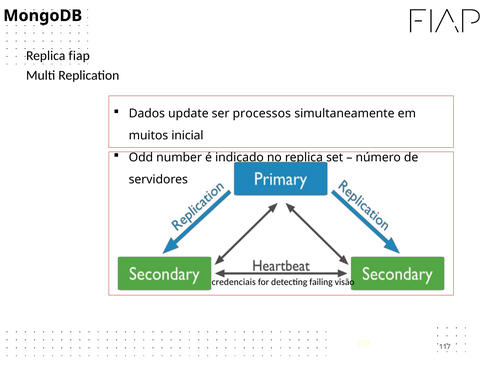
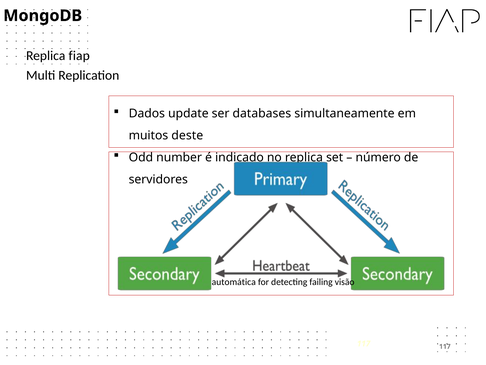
processos: processos -> databases
inicial: inicial -> deste
credenciais: credenciais -> automática
